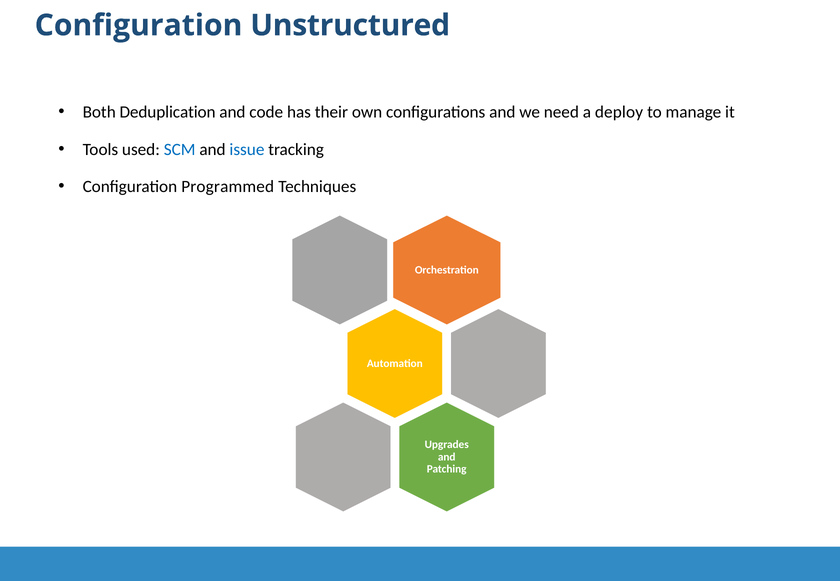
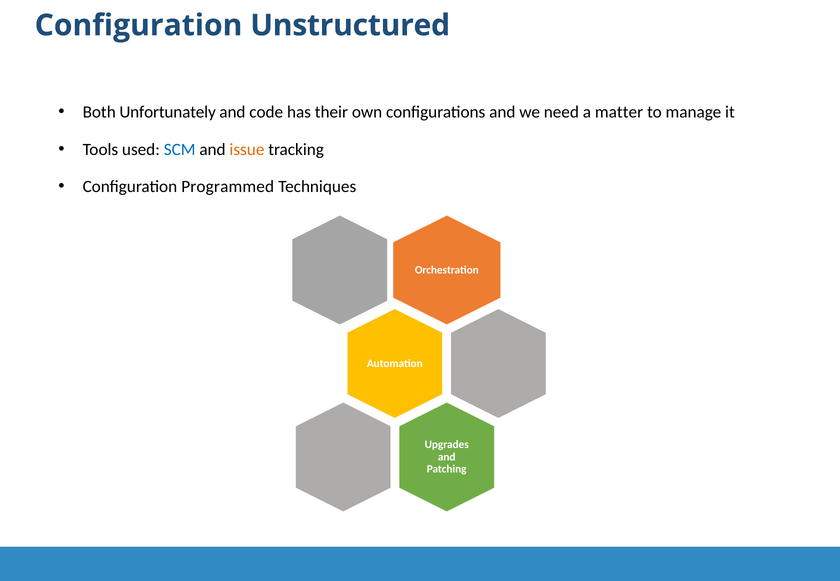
Deduplication: Deduplication -> Unfortunately
deploy: deploy -> matter
issue colour: blue -> orange
